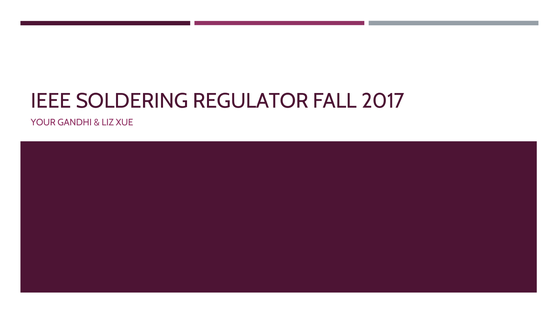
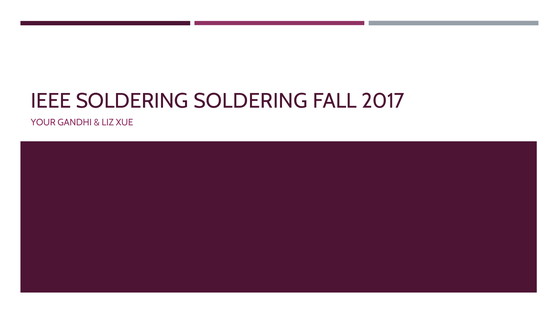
SOLDERING REGULATOR: REGULATOR -> SOLDERING
